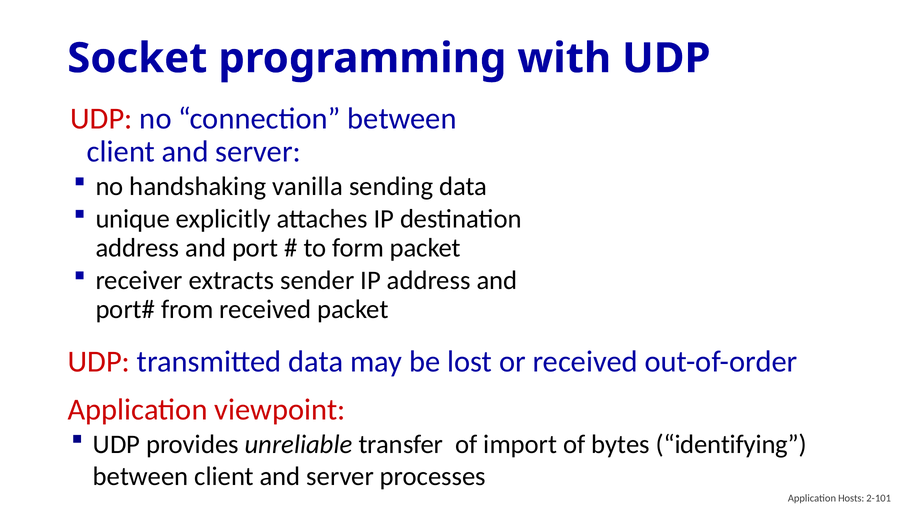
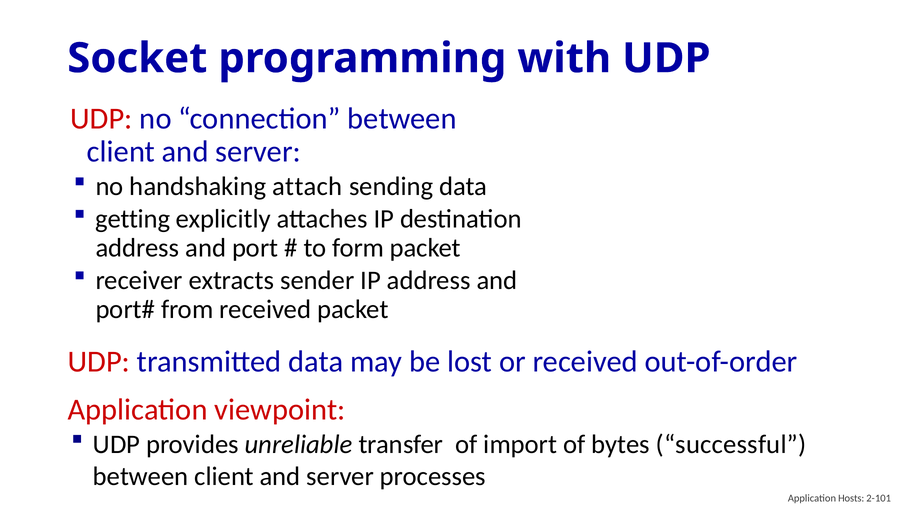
vanilla: vanilla -> attach
unique: unique -> getting
identifying: identifying -> successful
